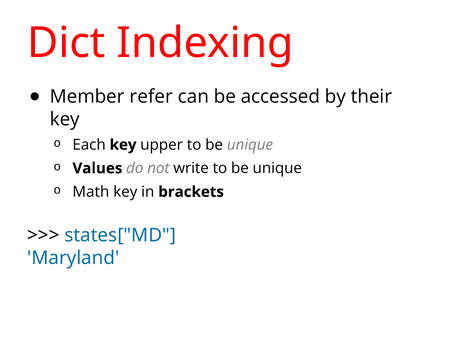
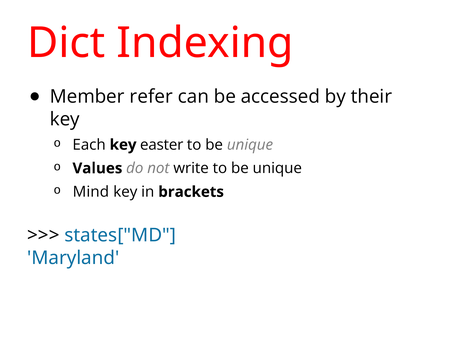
upper: upper -> easter
Math: Math -> Mind
